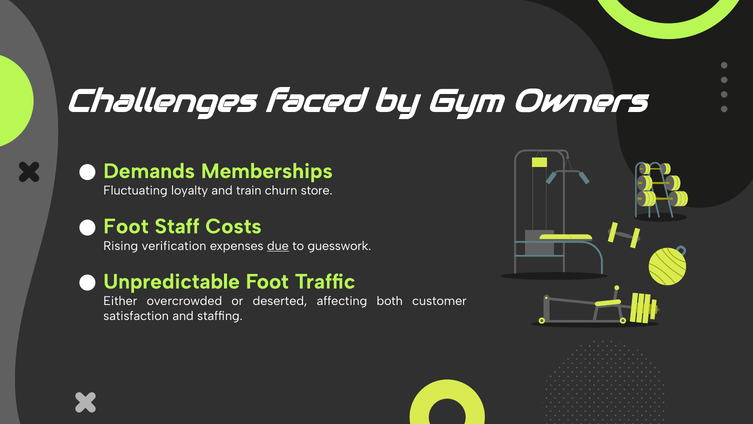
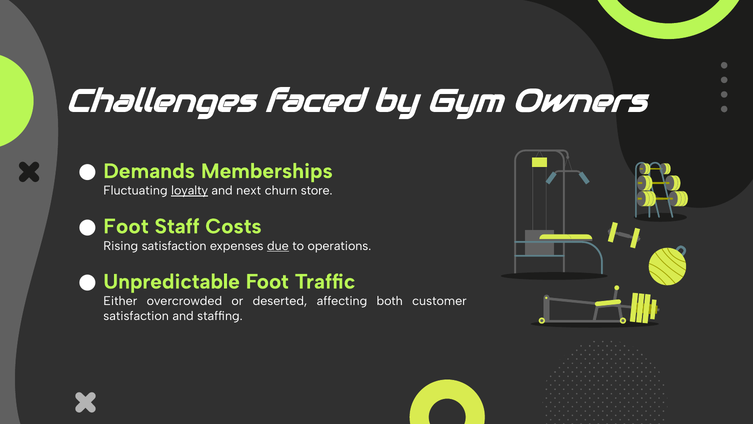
loyalty underline: none -> present
train: train -> next
Rising verification: verification -> satisfaction
guesswork: guesswork -> operations
